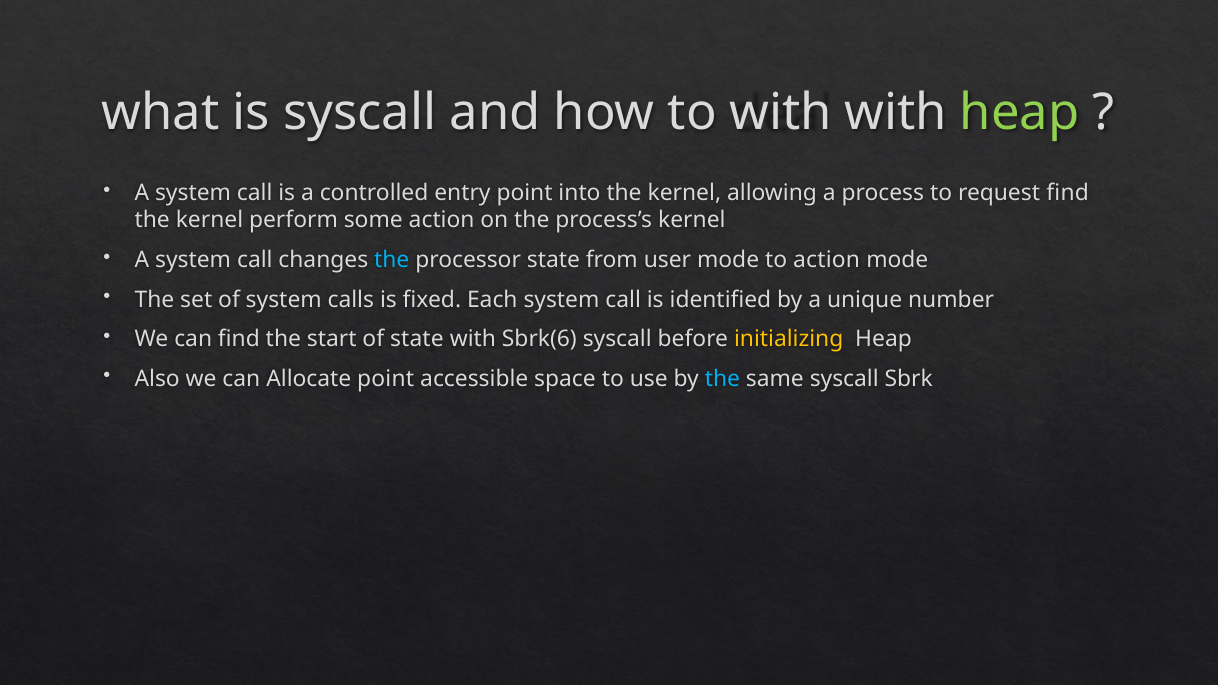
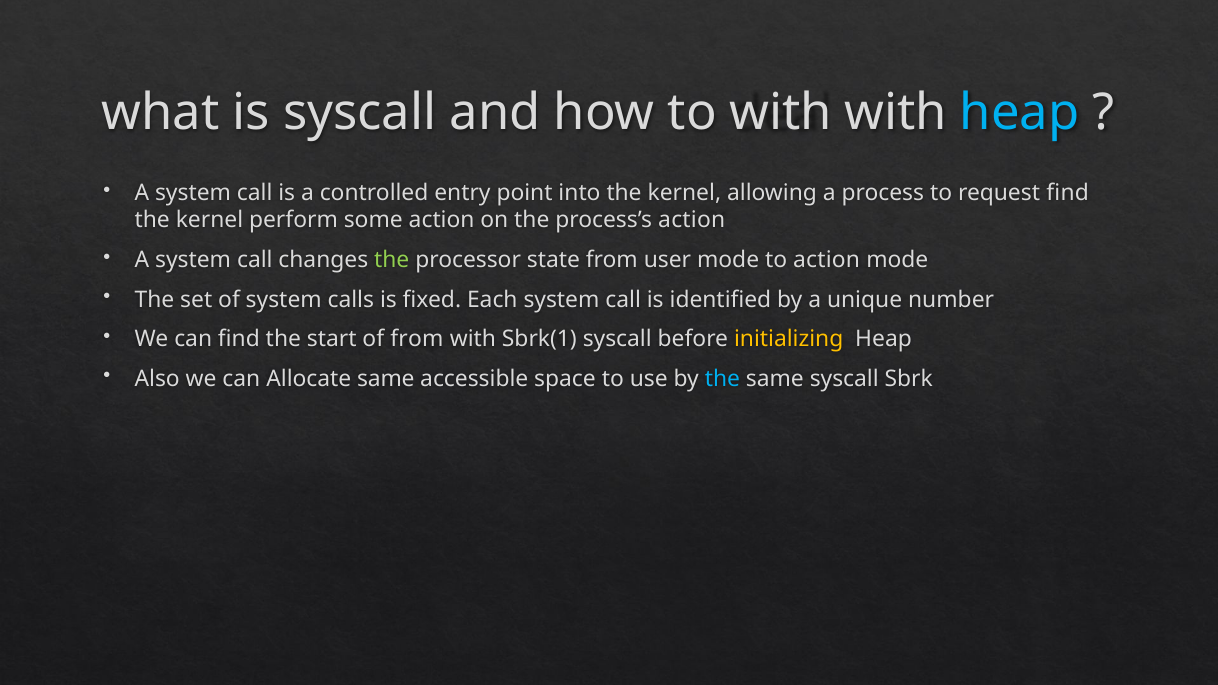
heap at (1020, 113) colour: light green -> light blue
process’s kernel: kernel -> action
the at (392, 260) colour: light blue -> light green
of state: state -> from
Sbrk(6: Sbrk(6 -> Sbrk(1
Allocate point: point -> same
